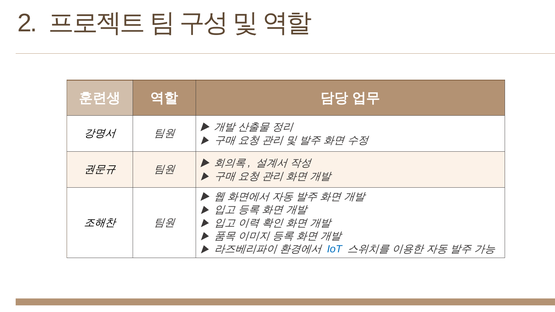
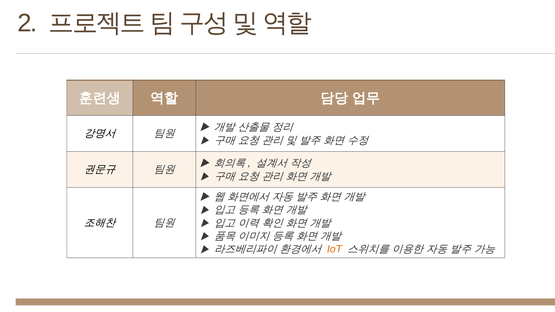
IoT colour: blue -> orange
